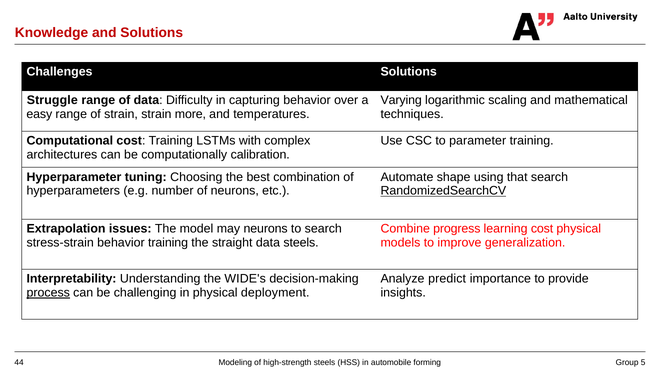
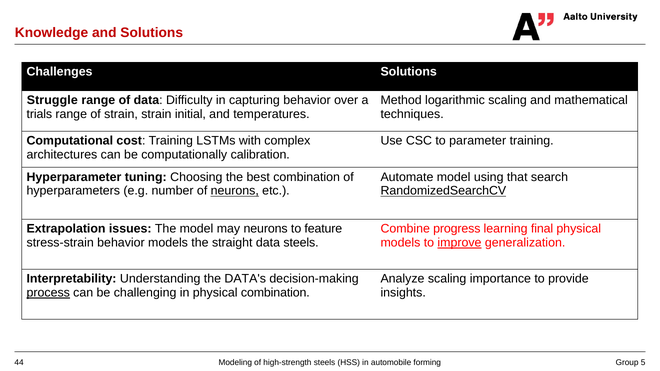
Varying: Varying -> Method
easy: easy -> trials
more: more -> initial
Automate shape: shape -> model
neurons at (235, 191) underline: none -> present
to search: search -> feature
learning cost: cost -> final
behavior training: training -> models
improve underline: none -> present
WIDE's: WIDE's -> DATA's
Analyze predict: predict -> scaling
physical deployment: deployment -> combination
